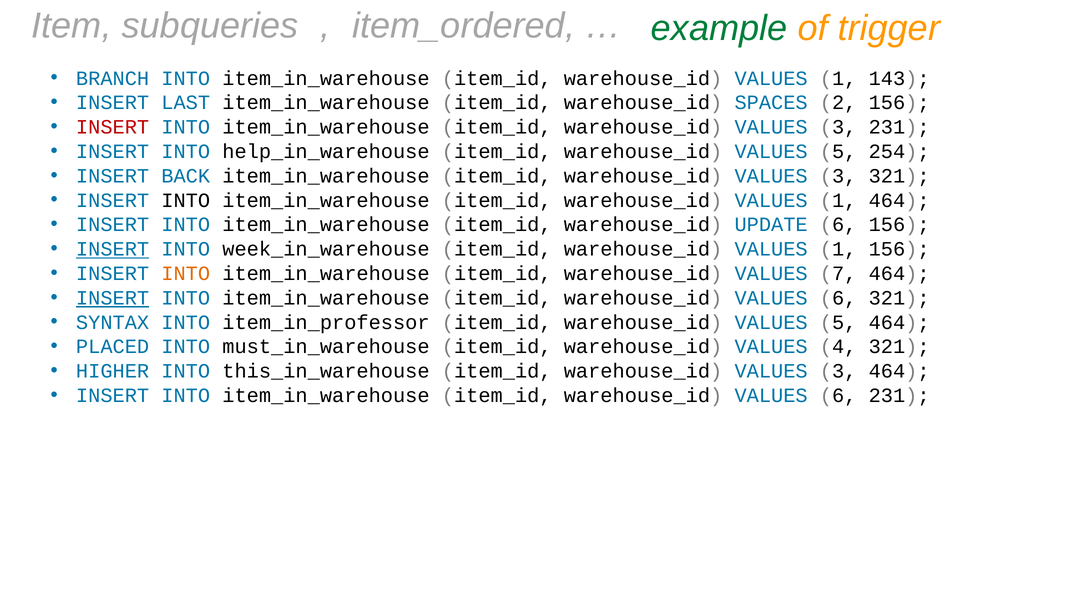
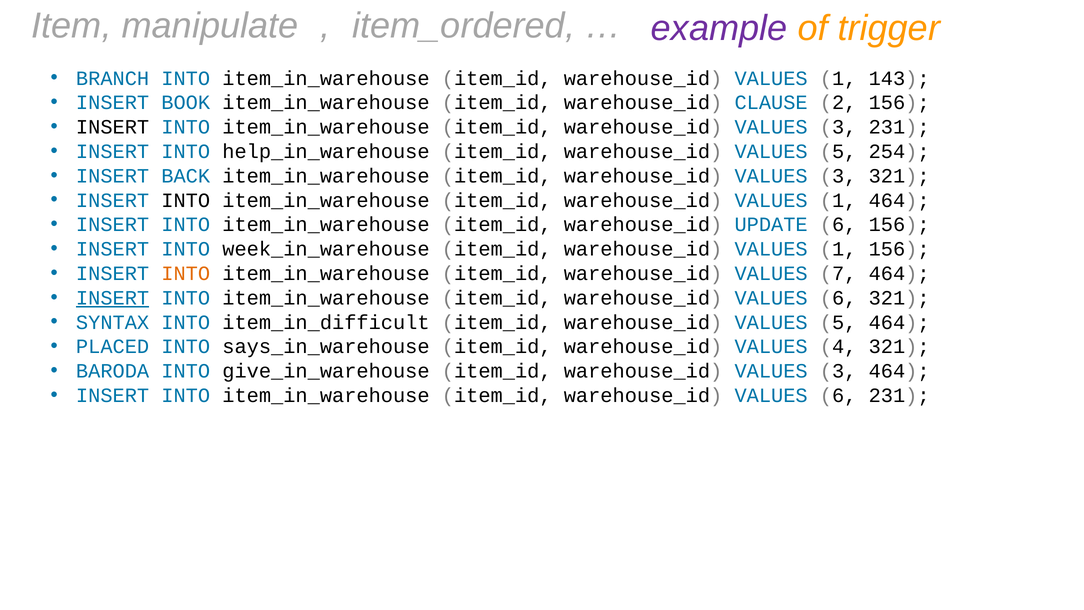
subqueries: subqueries -> manipulate
example colour: green -> purple
LAST: LAST -> BOOK
SPACES: SPACES -> CLAUSE
INSERT at (113, 127) colour: red -> black
INSERT at (113, 249) underline: present -> none
item_in_professor: item_in_professor -> item_in_difficult
must_in_warehouse: must_in_warehouse -> says_in_warehouse
HIGHER: HIGHER -> BARODA
this_in_warehouse: this_in_warehouse -> give_in_warehouse
